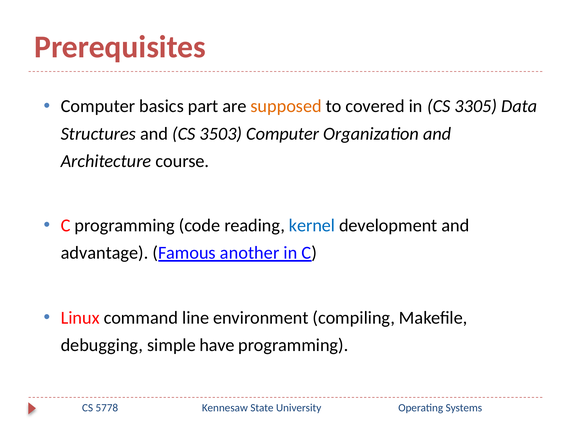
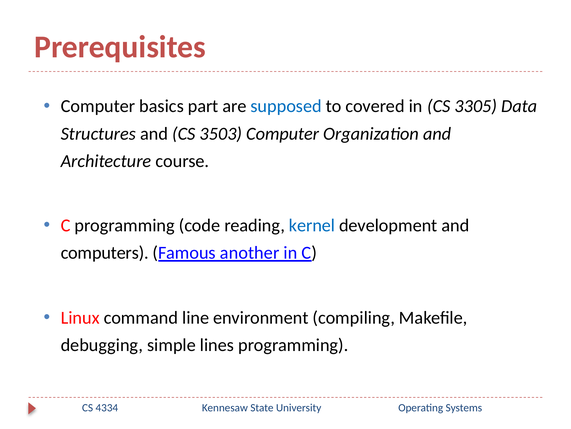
supposed colour: orange -> blue
advantage: advantage -> computers
have: have -> lines
5778: 5778 -> 4334
